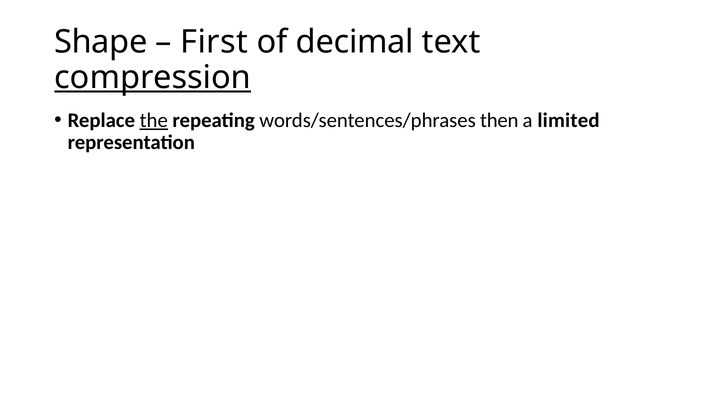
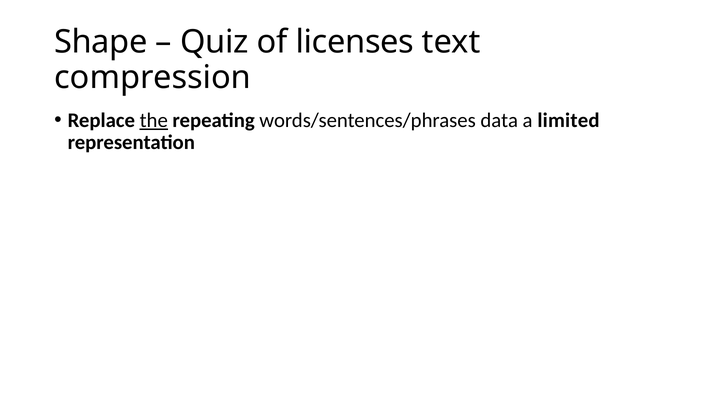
First: First -> Quiz
decimal: decimal -> licenses
compression underline: present -> none
then: then -> data
